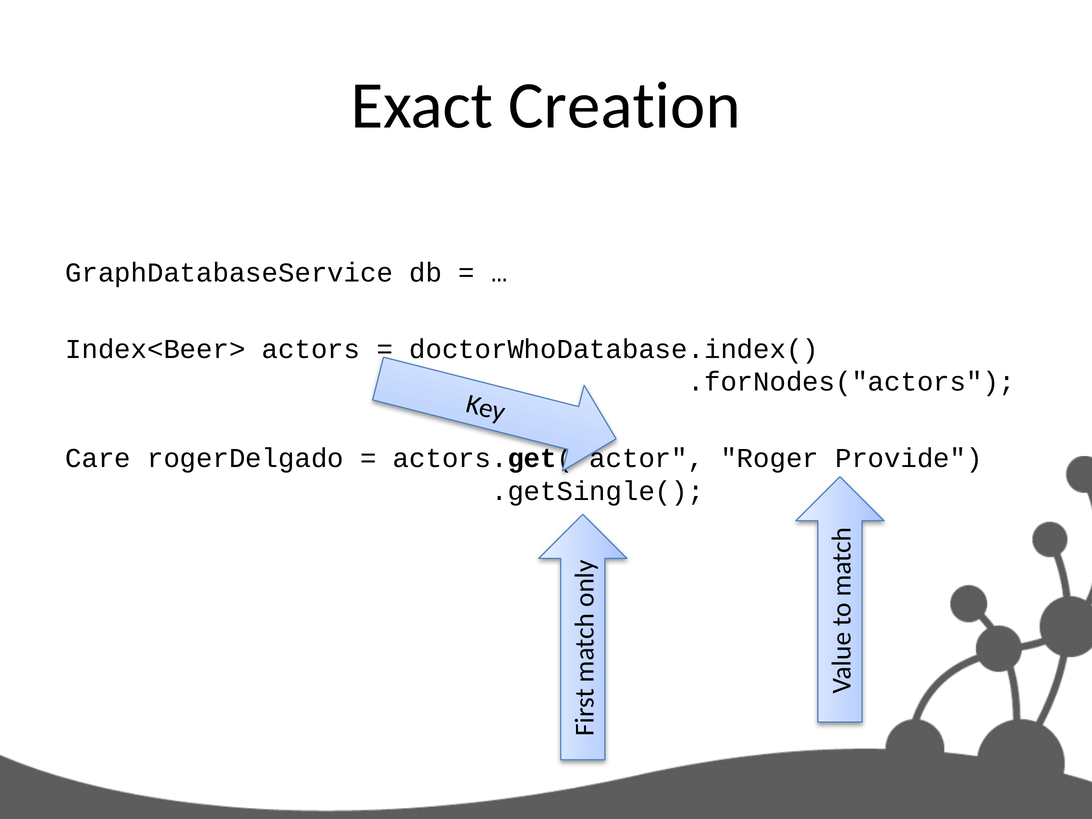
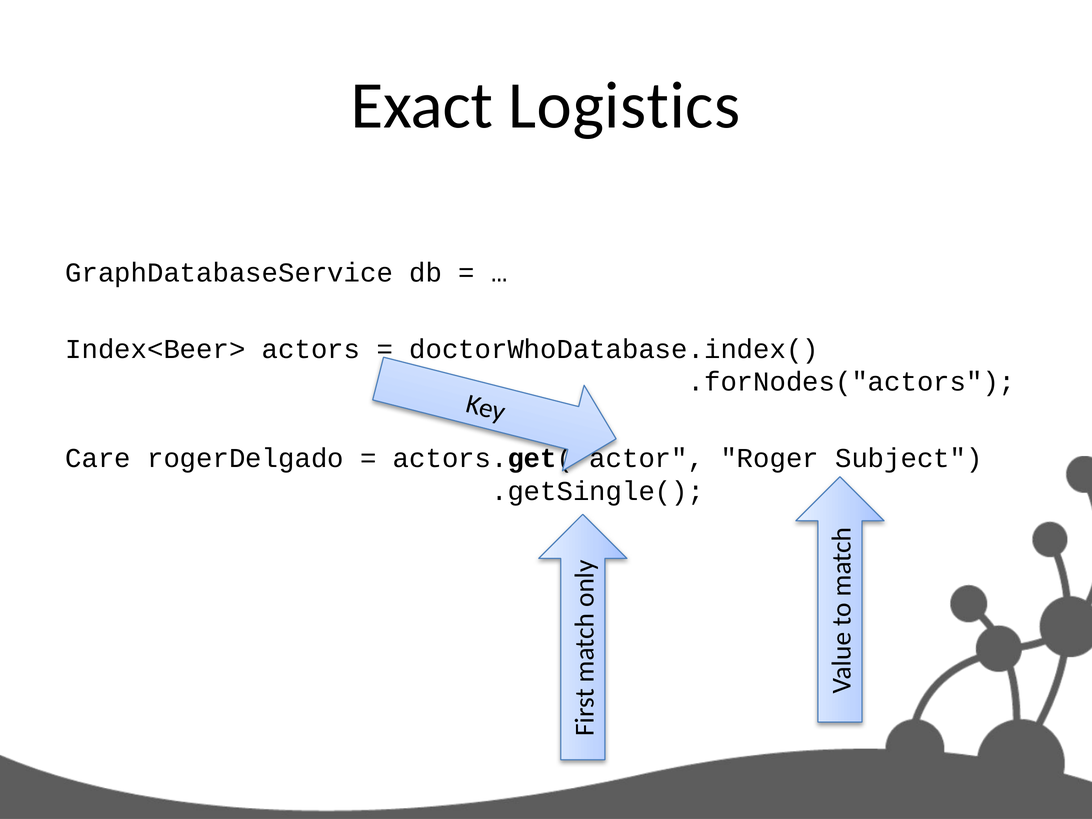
Creation: Creation -> Logistics
Provide: Provide -> Subject
